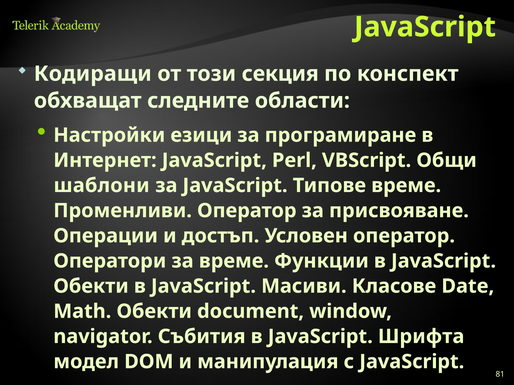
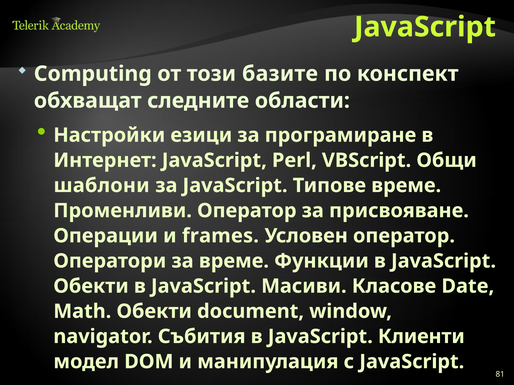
Кодиращи: Кодиращи -> Computing
секция: секция -> базите
достъп: достъп -> frames
Шрифта: Шрифта -> Клиенти
